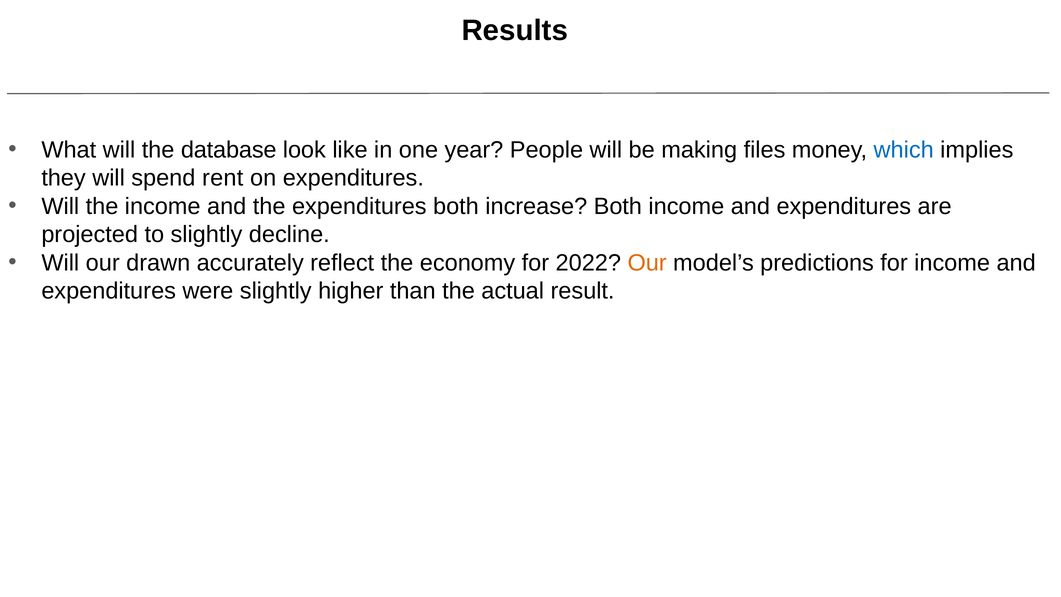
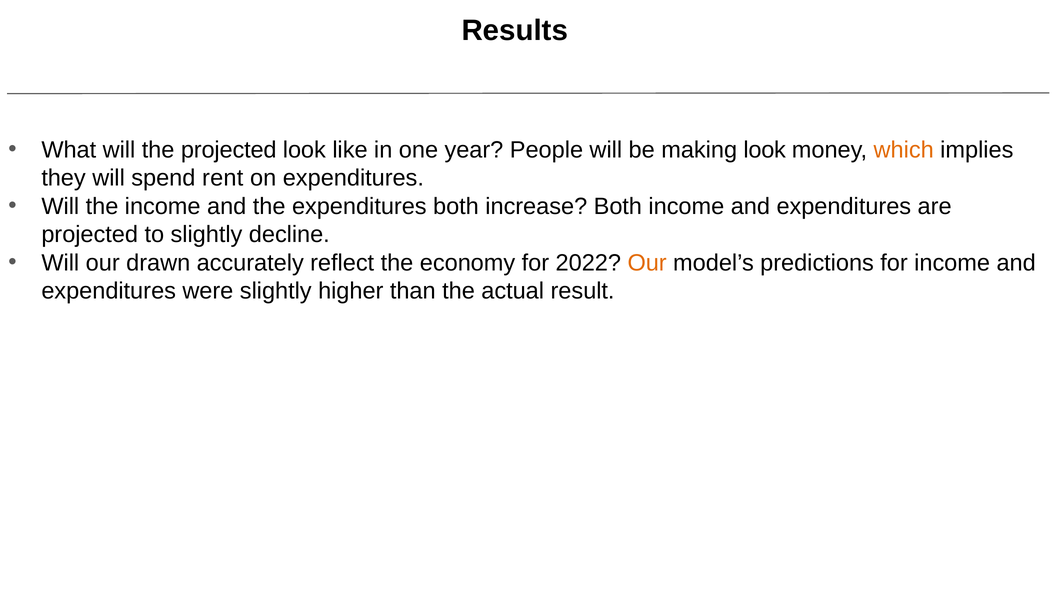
the database: database -> projected
making files: files -> look
which colour: blue -> orange
